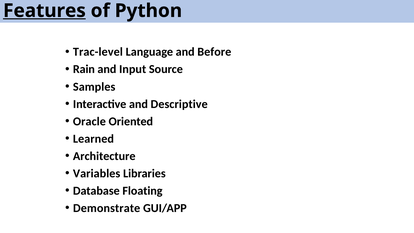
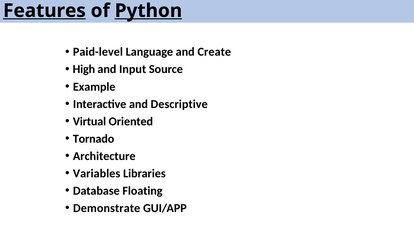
Python underline: none -> present
Trac-level: Trac-level -> Paid-level
Before: Before -> Create
Rain: Rain -> High
Samples: Samples -> Example
Oracle: Oracle -> Virtual
Learned: Learned -> Tornado
